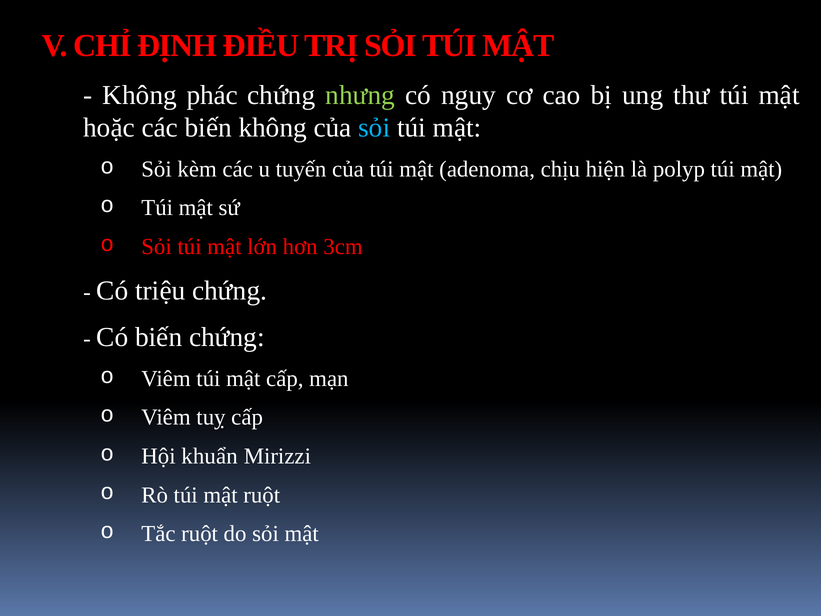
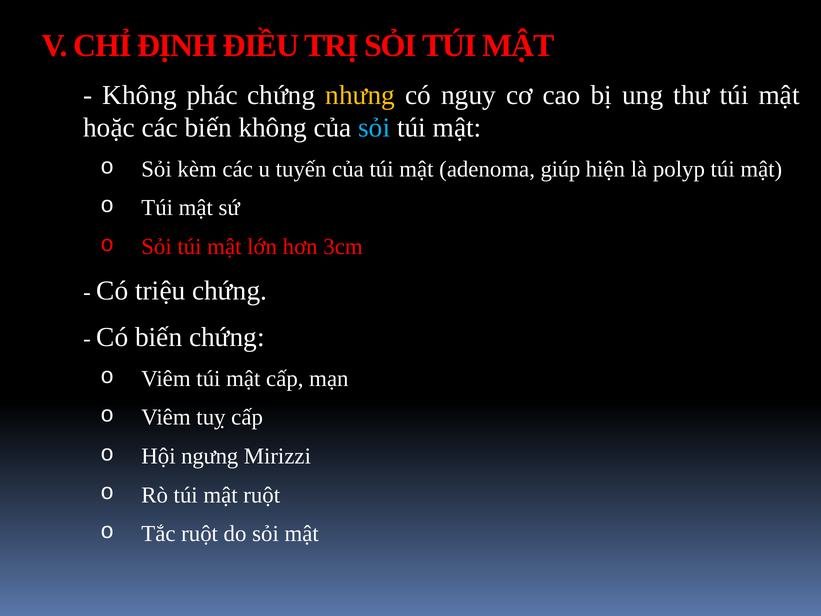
nhưng colour: light green -> yellow
chịu: chịu -> giúp
khuẩn: khuẩn -> ngưng
